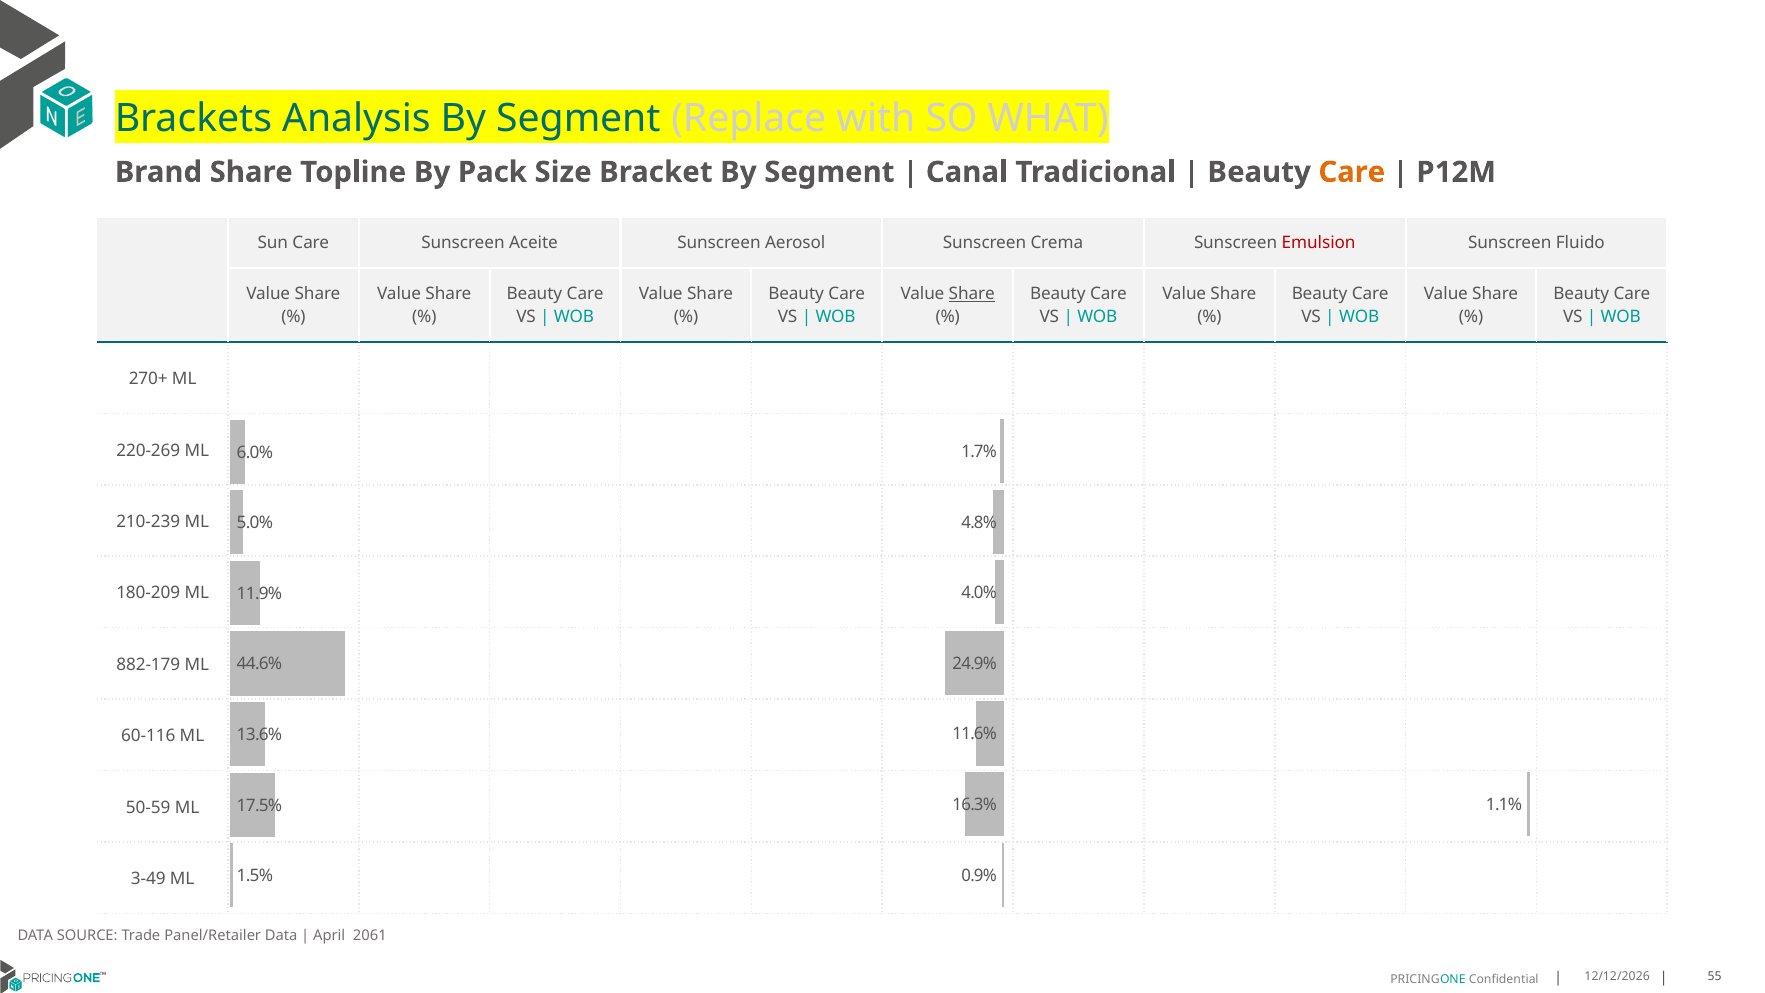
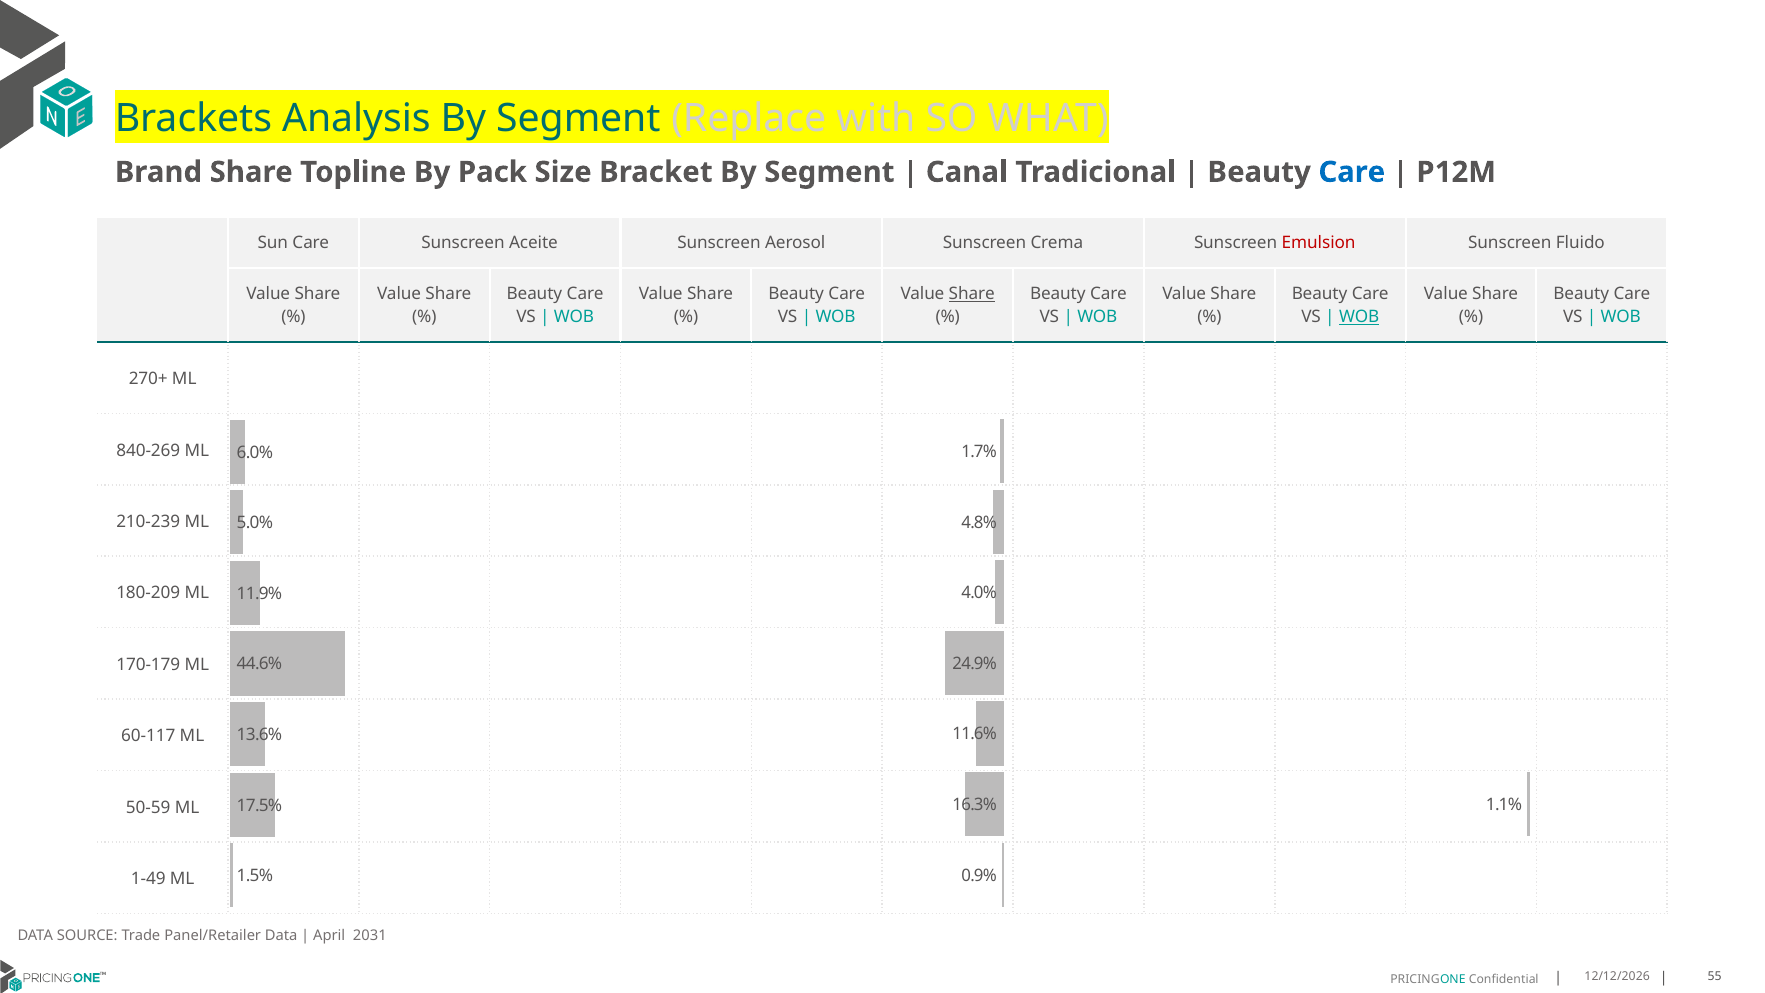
Care at (1352, 172) colour: orange -> blue
WOB at (1359, 317) underline: none -> present
220-269: 220-269 -> 840-269
882-179: 882-179 -> 170-179
60-116: 60-116 -> 60-117
3-49: 3-49 -> 1-49
2061: 2061 -> 2031
